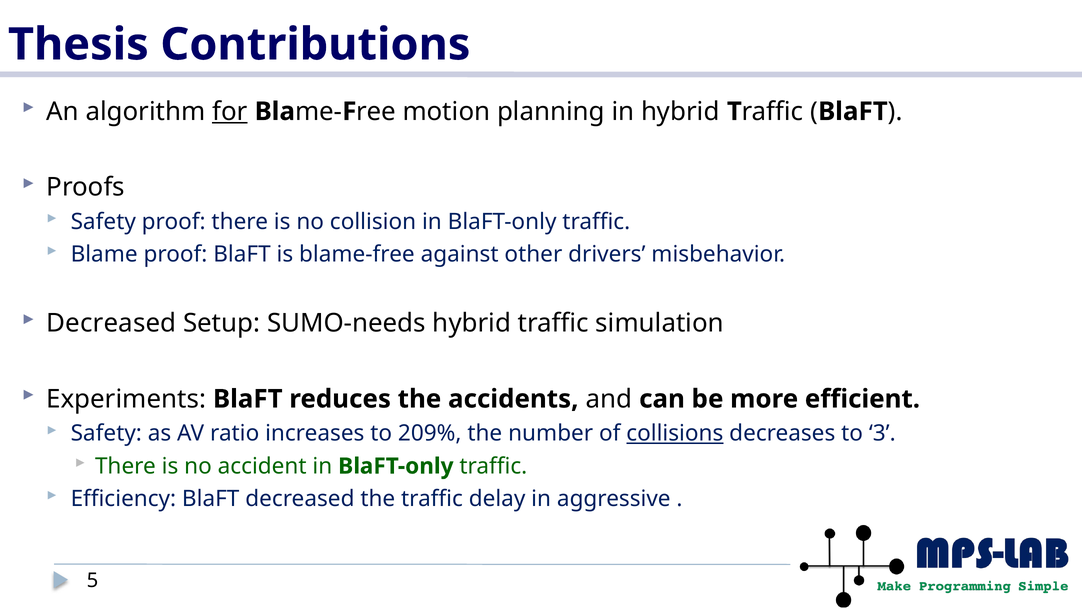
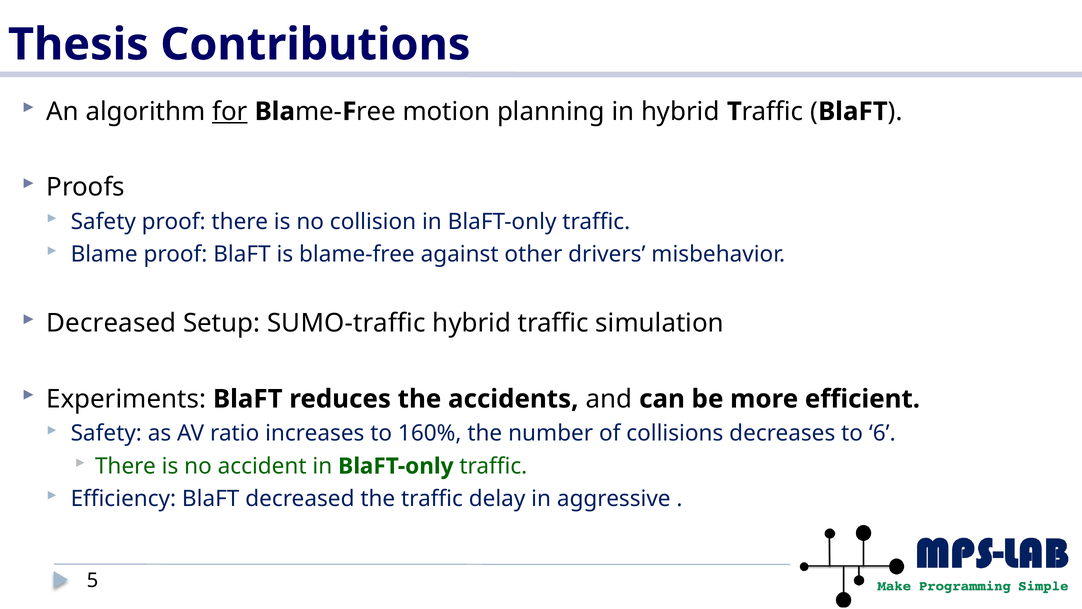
SUMO-needs: SUMO-needs -> SUMO-traffic
209%: 209% -> 160%
collisions underline: present -> none
3: 3 -> 6
